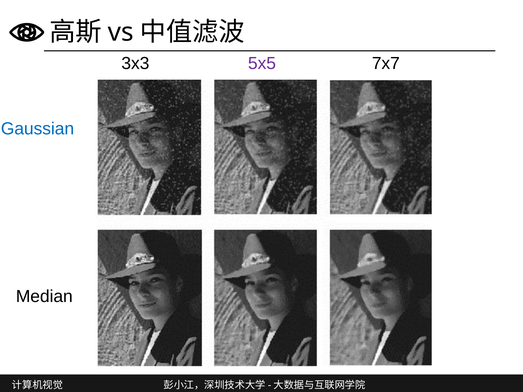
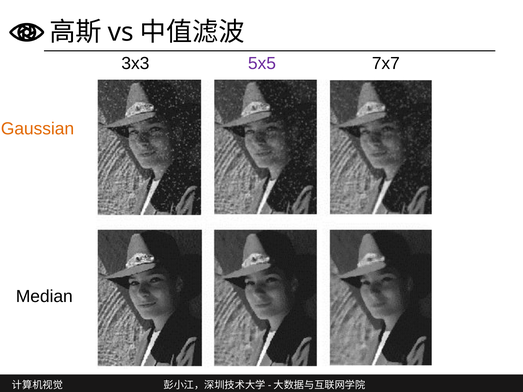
Gaussian colour: blue -> orange
